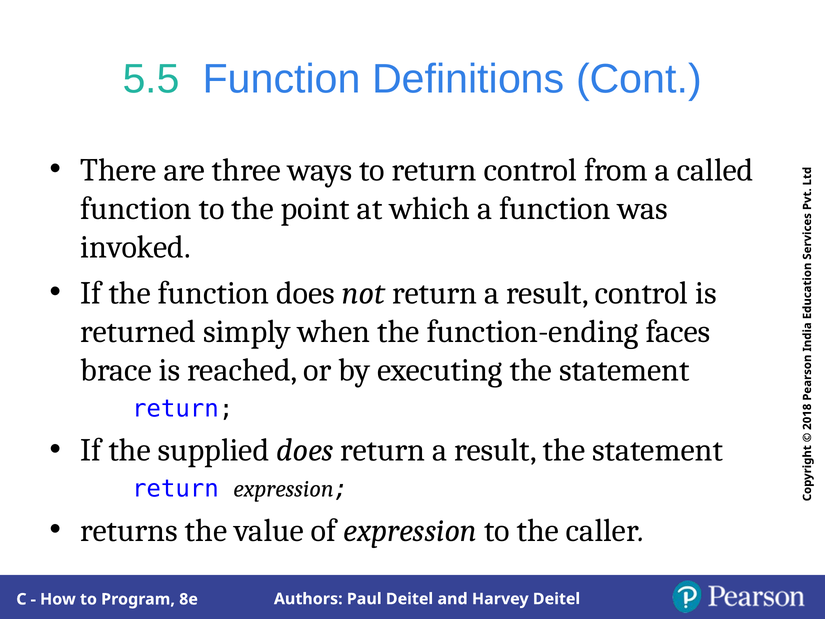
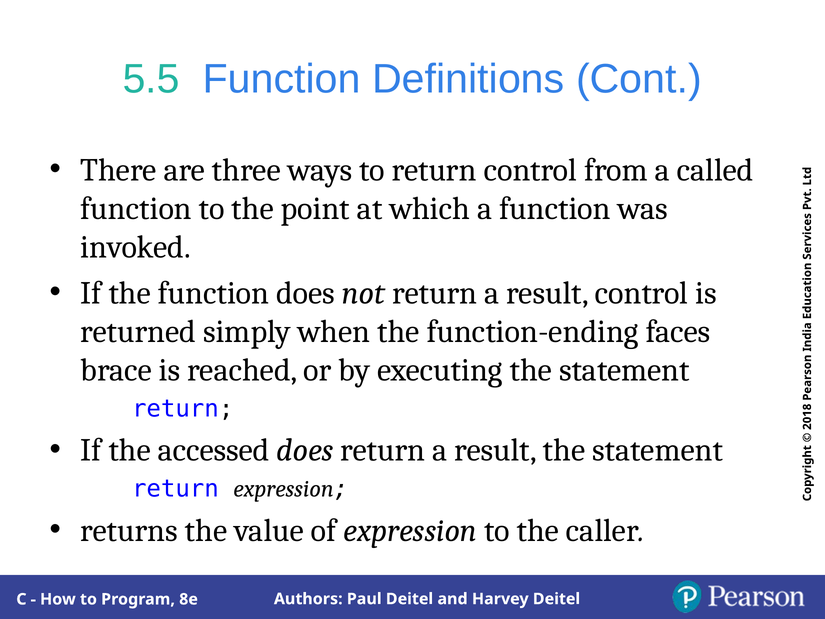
supplied: supplied -> accessed
